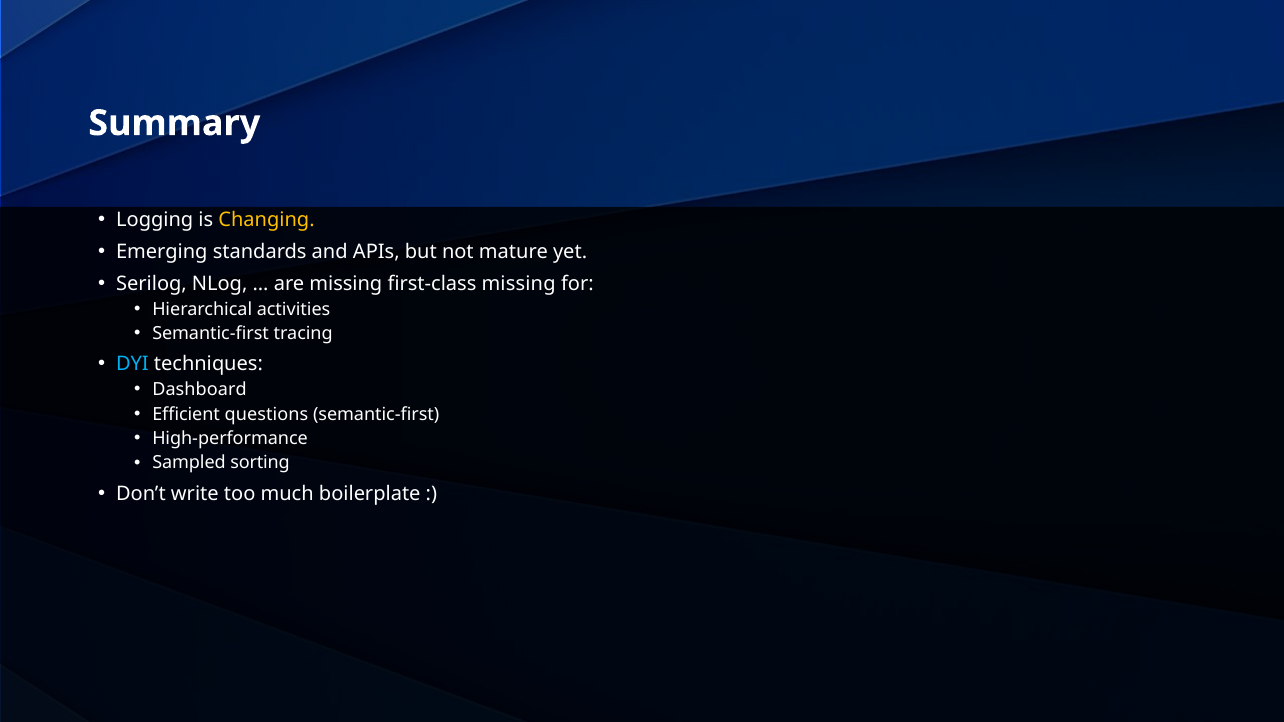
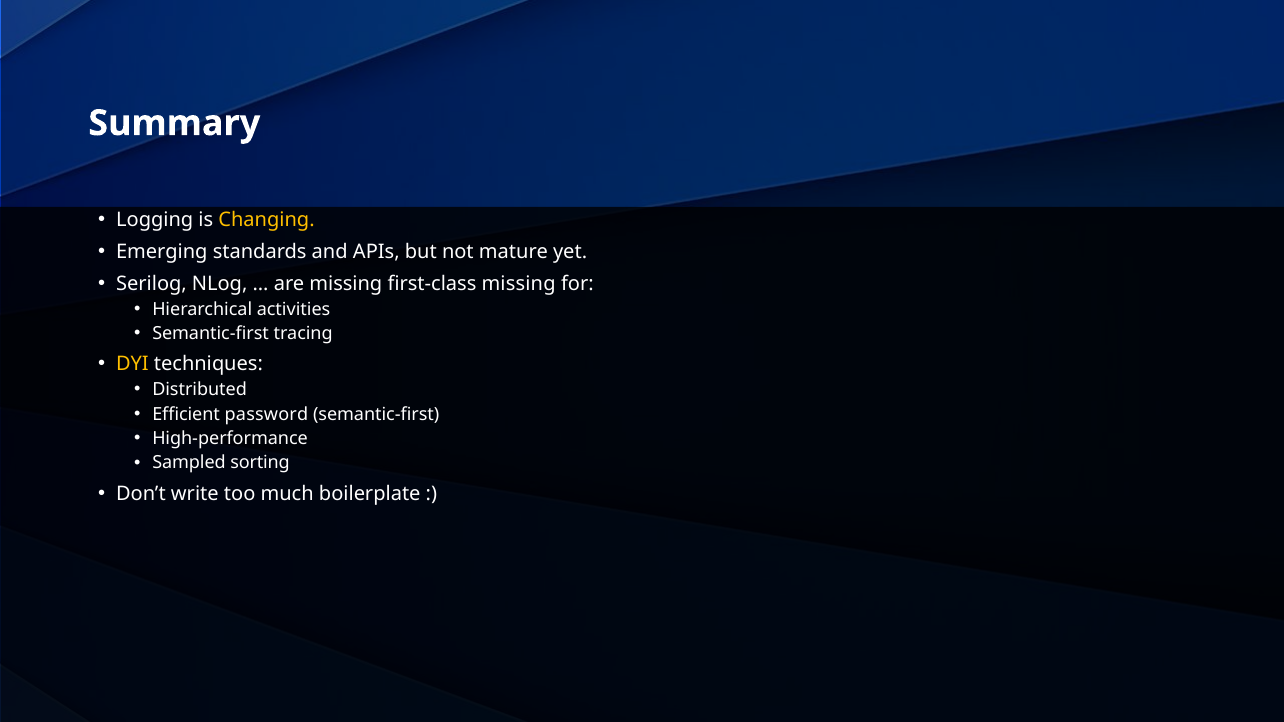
DYI colour: light blue -> yellow
Dashboard: Dashboard -> Distributed
questions: questions -> password
